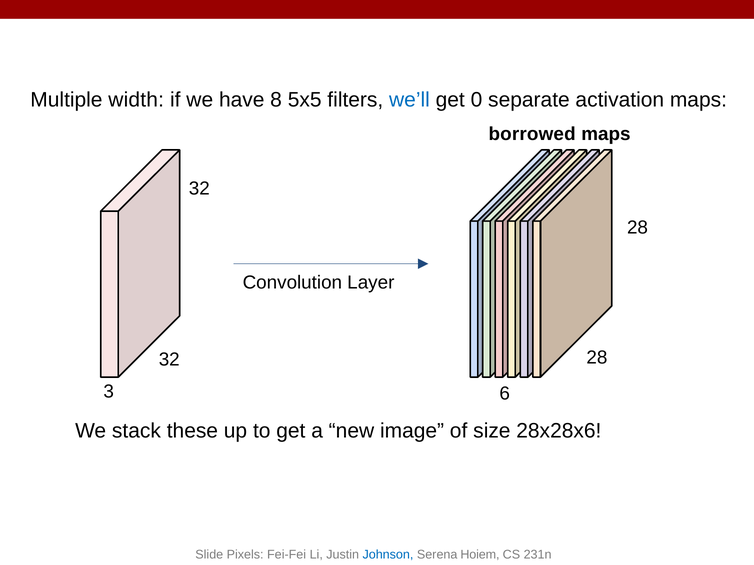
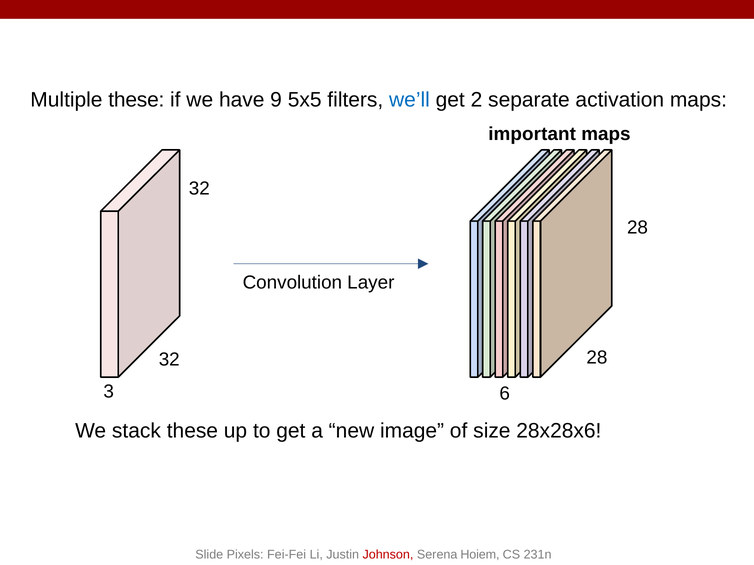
Multiple width: width -> these
8: 8 -> 9
0: 0 -> 2
borrowed: borrowed -> important
Johnson colour: blue -> red
